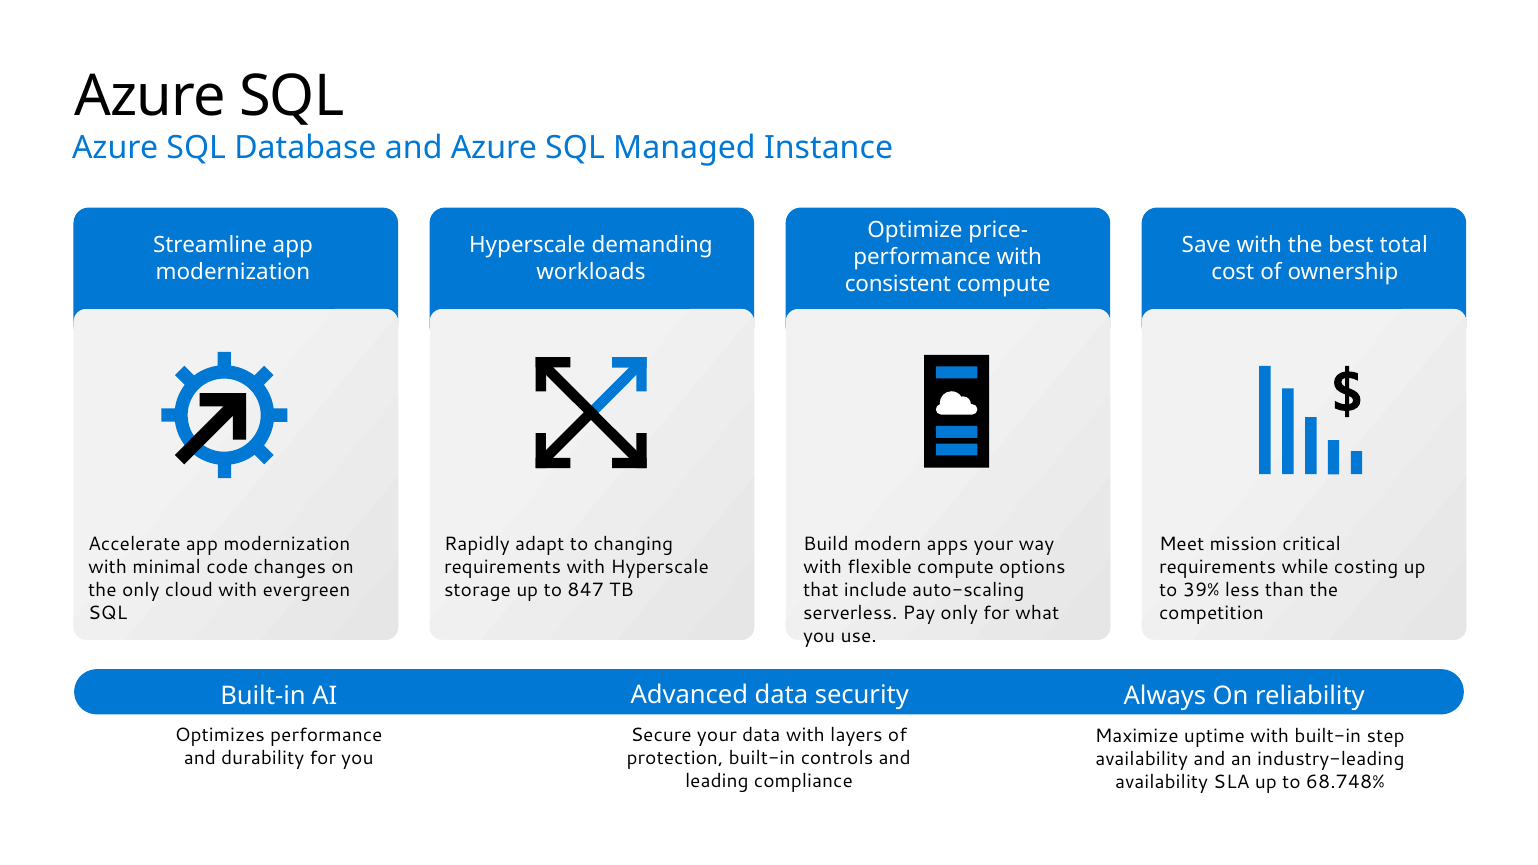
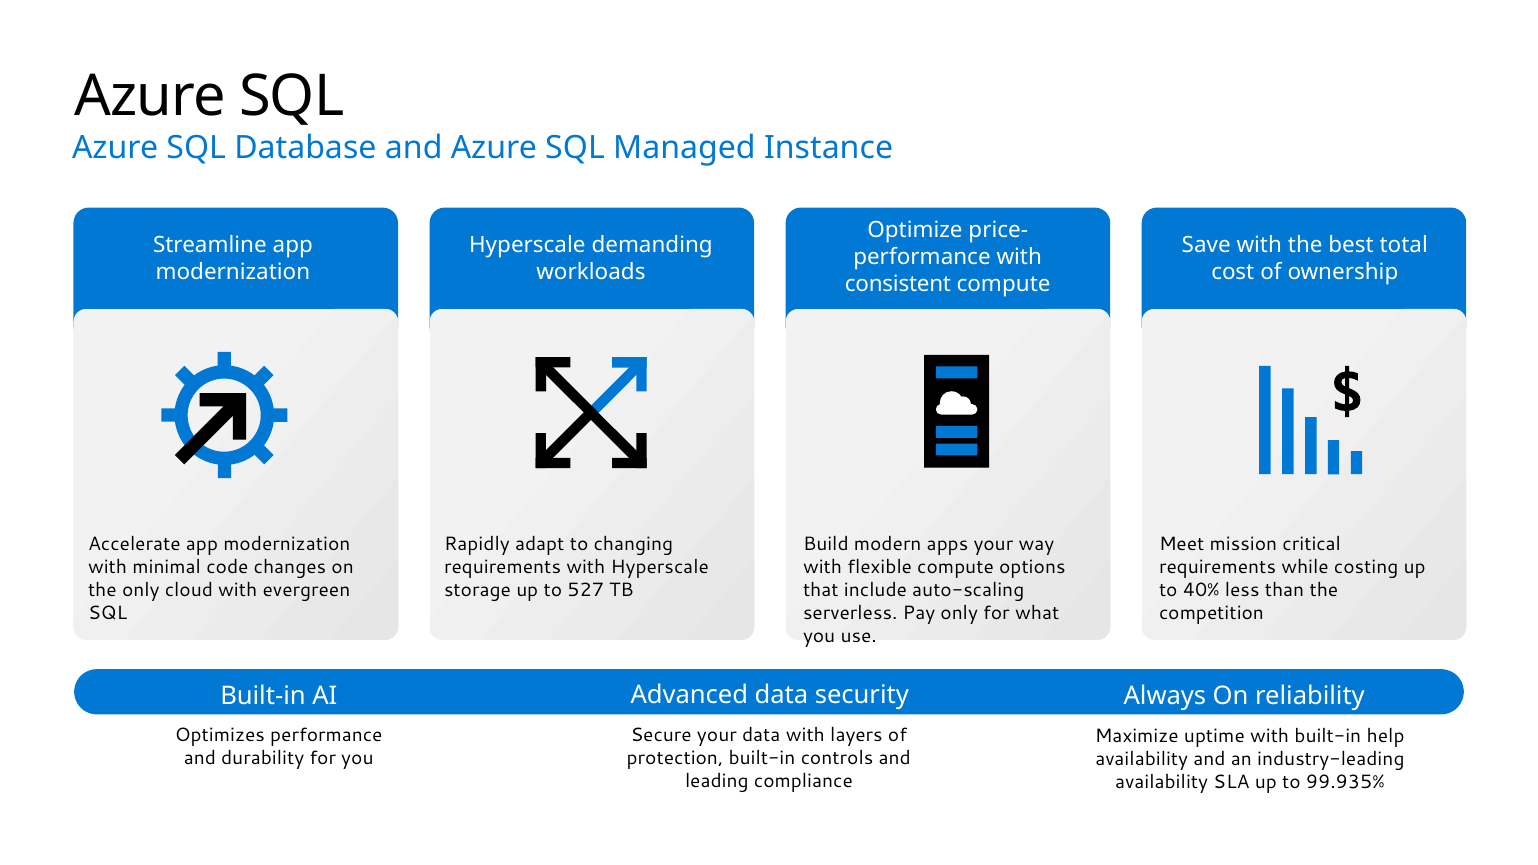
847: 847 -> 527
39%: 39% -> 40%
step: step -> help
68.748%: 68.748% -> 99.935%
